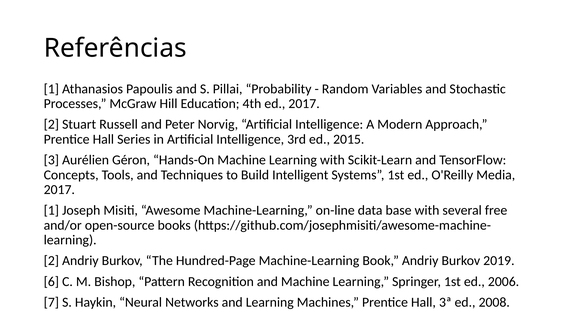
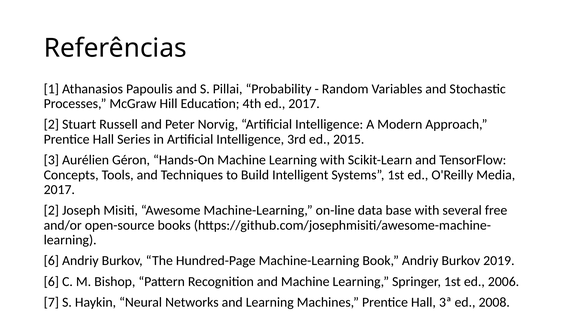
1 at (51, 211): 1 -> 2
2 at (51, 261): 2 -> 6
